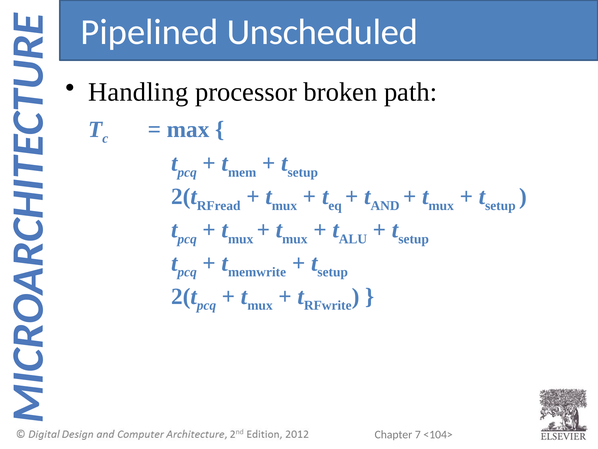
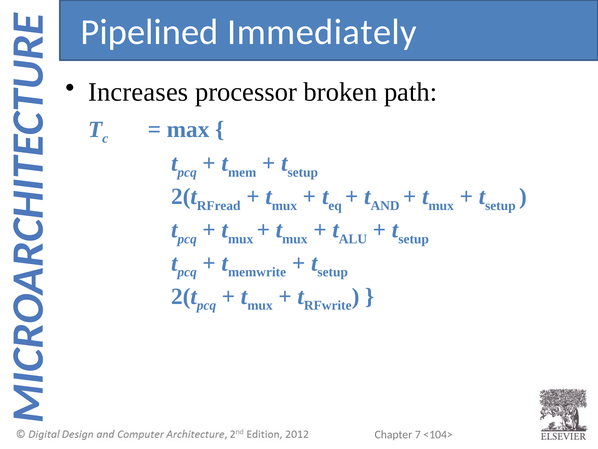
Unscheduled: Unscheduled -> Immediately
Handling: Handling -> Increases
